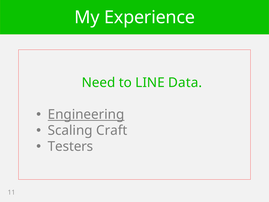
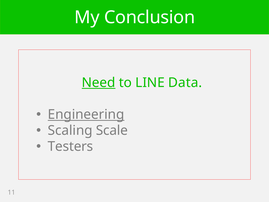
Experience: Experience -> Conclusion
Need underline: none -> present
Craft: Craft -> Scale
